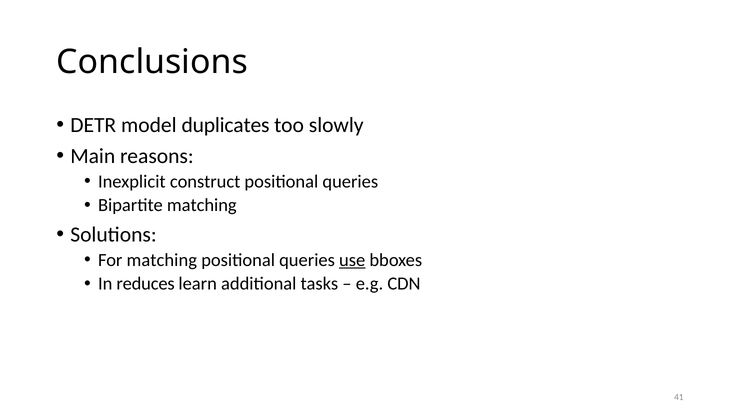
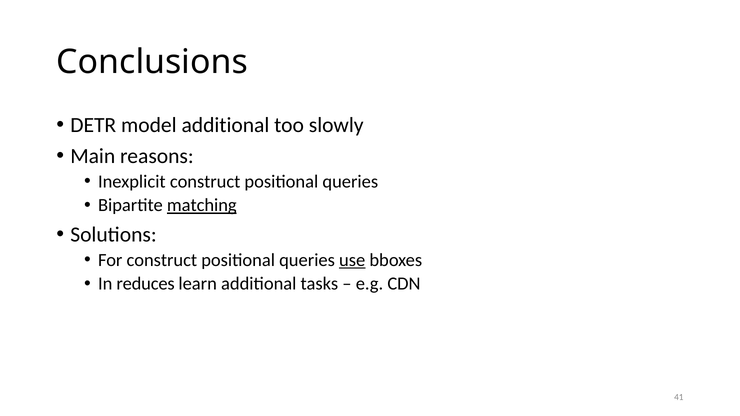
model duplicates: duplicates -> additional
matching at (202, 205) underline: none -> present
For matching: matching -> construct
